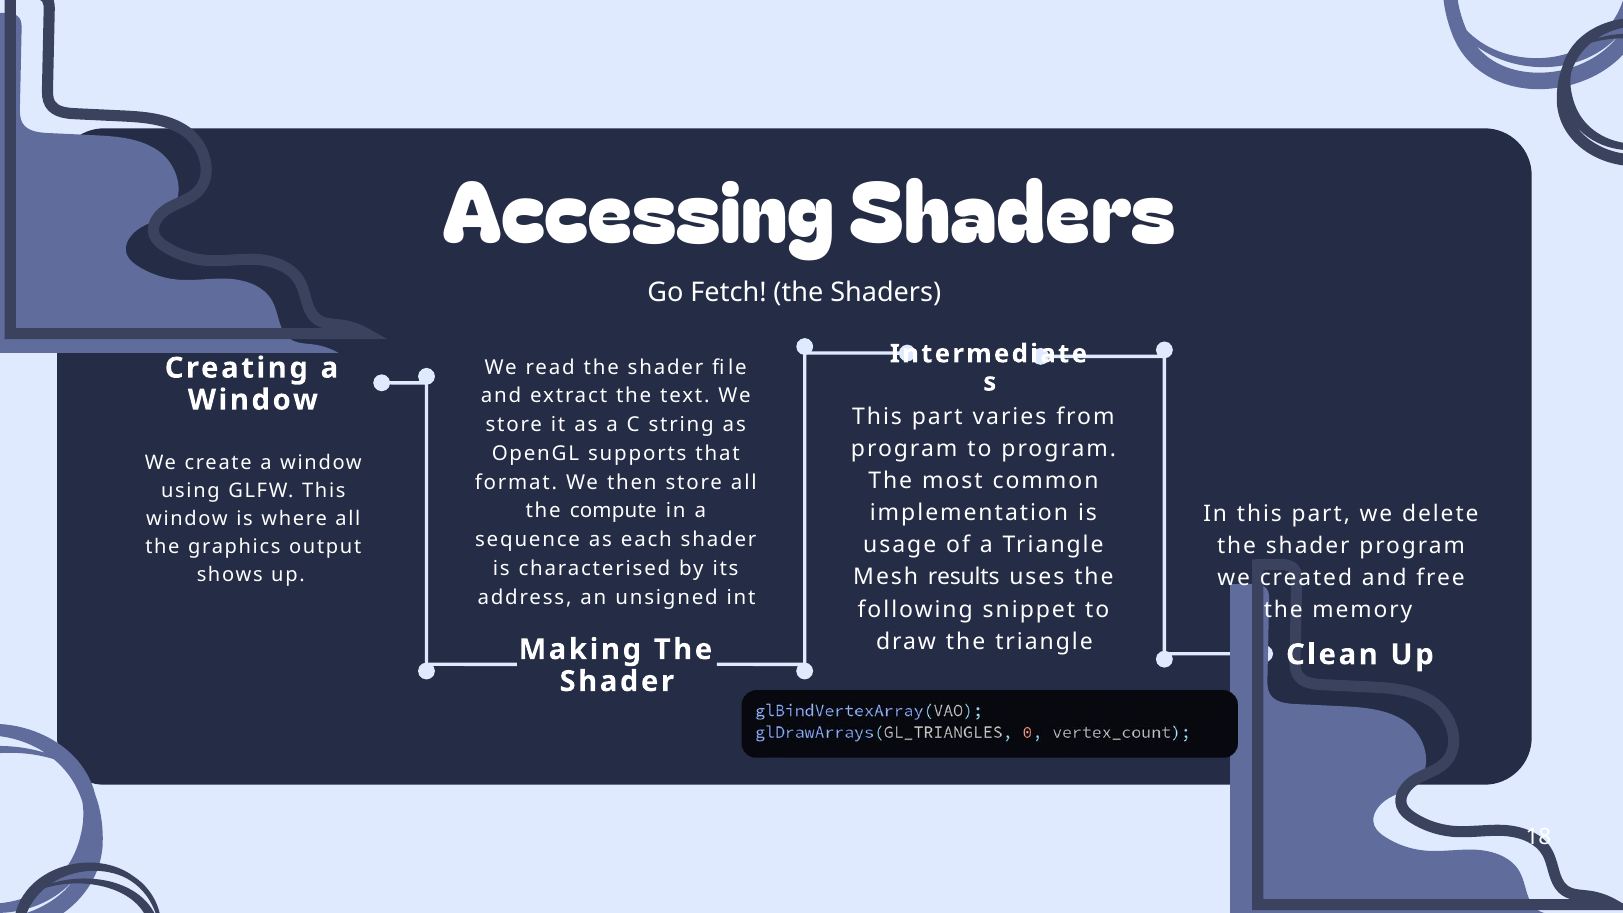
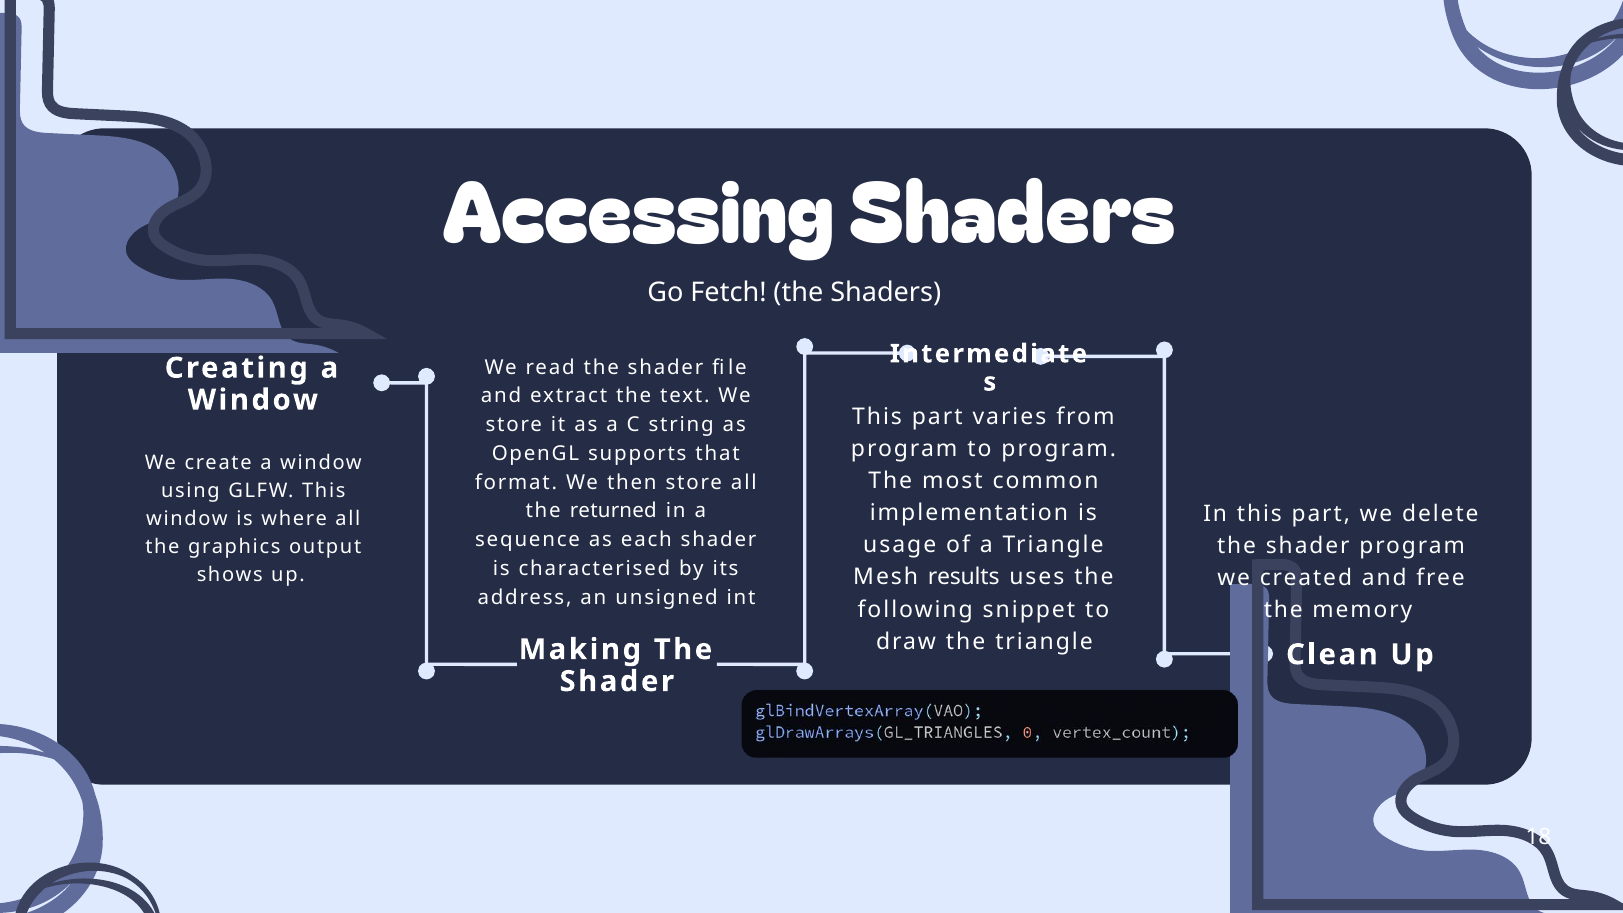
compute: compute -> returned
